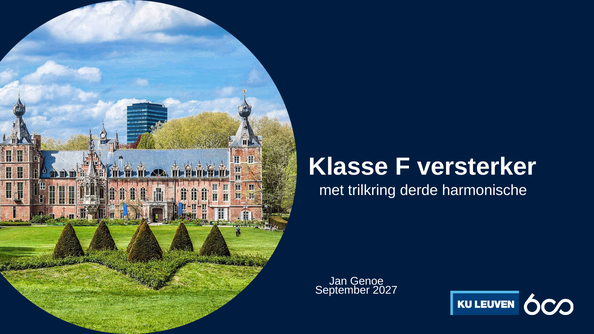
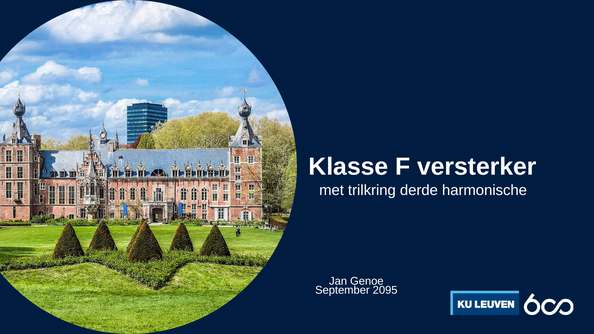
2027: 2027 -> 2095
